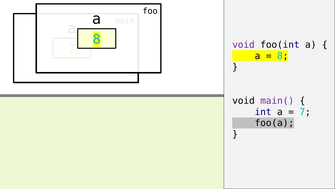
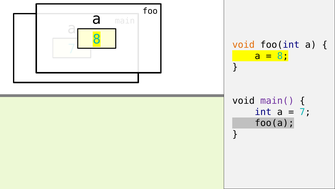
void at (243, 45) colour: purple -> orange
